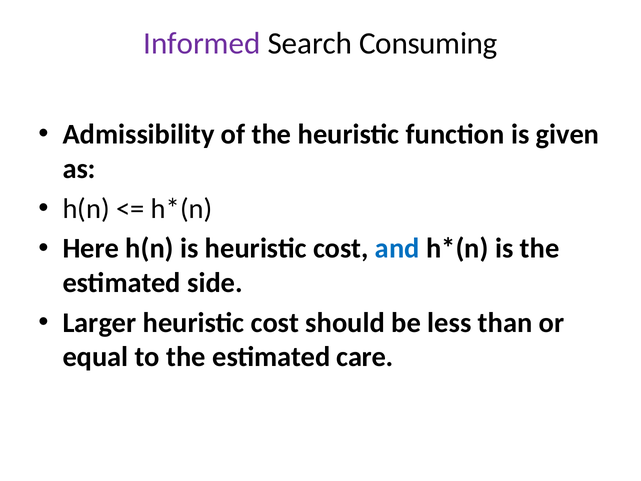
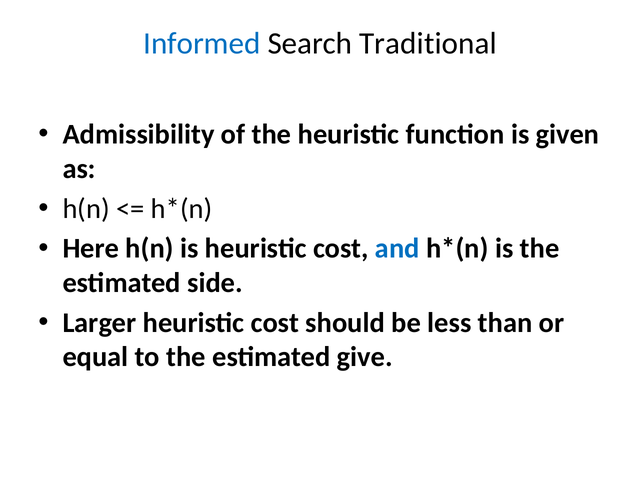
Informed colour: purple -> blue
Consuming: Consuming -> Traditional
care: care -> give
